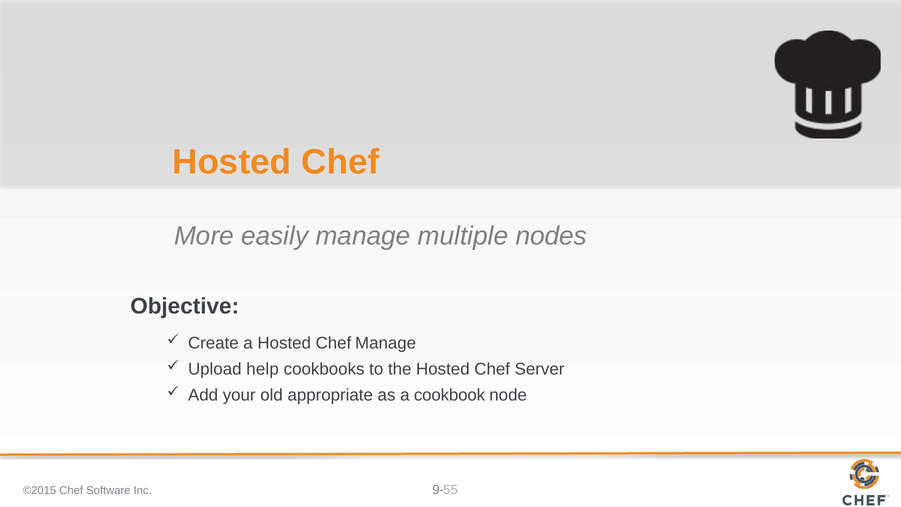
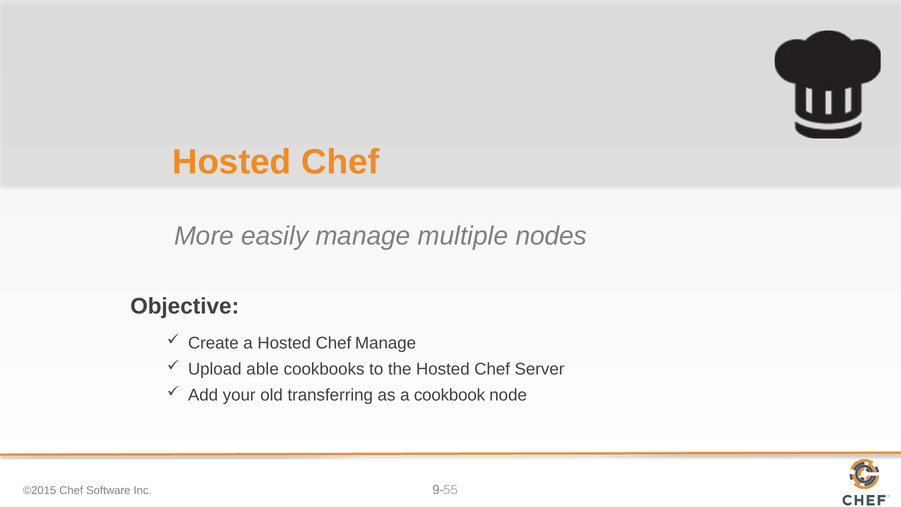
help: help -> able
appropriate: appropriate -> transferring
